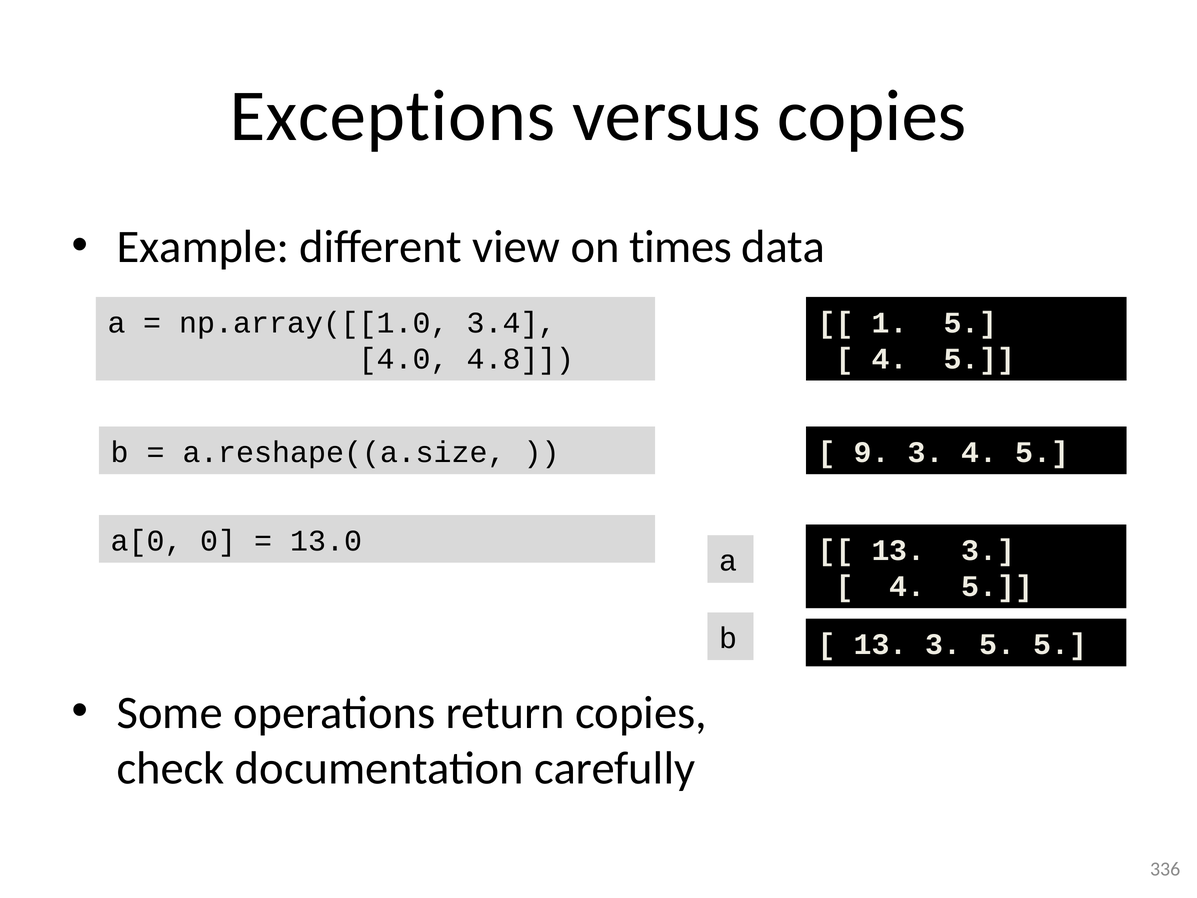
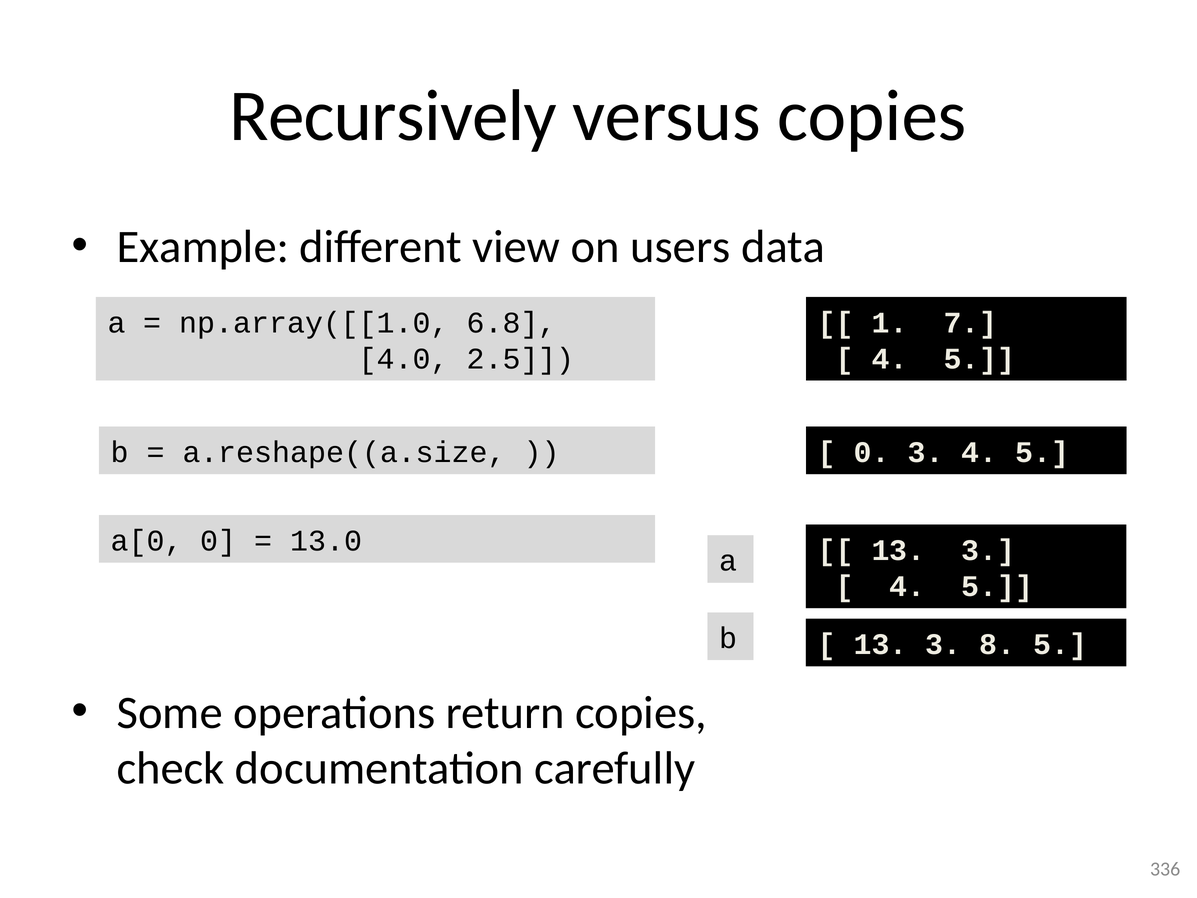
Exceptions: Exceptions -> Recursively
times: times -> users
3.4: 3.4 -> 6.8
1 5: 5 -> 7
4.8: 4.8 -> 2.5
9 at (872, 452): 9 -> 0
3 5: 5 -> 8
